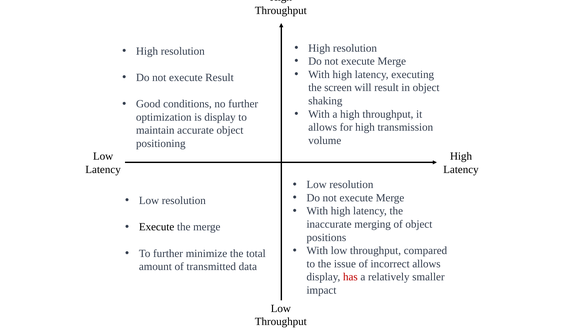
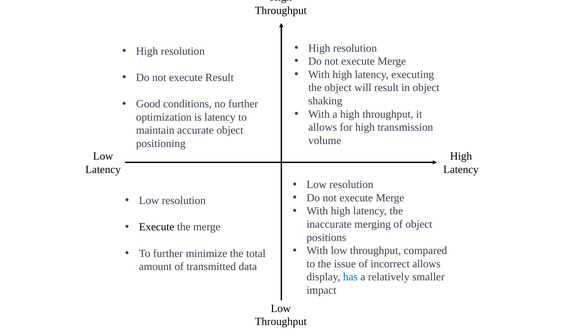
the screen: screen -> object
is display: display -> latency
has colour: red -> blue
